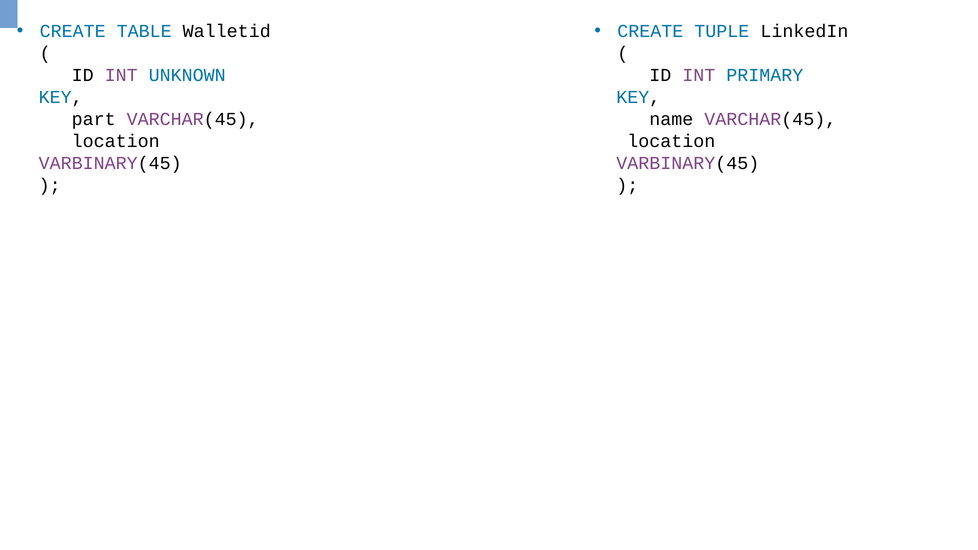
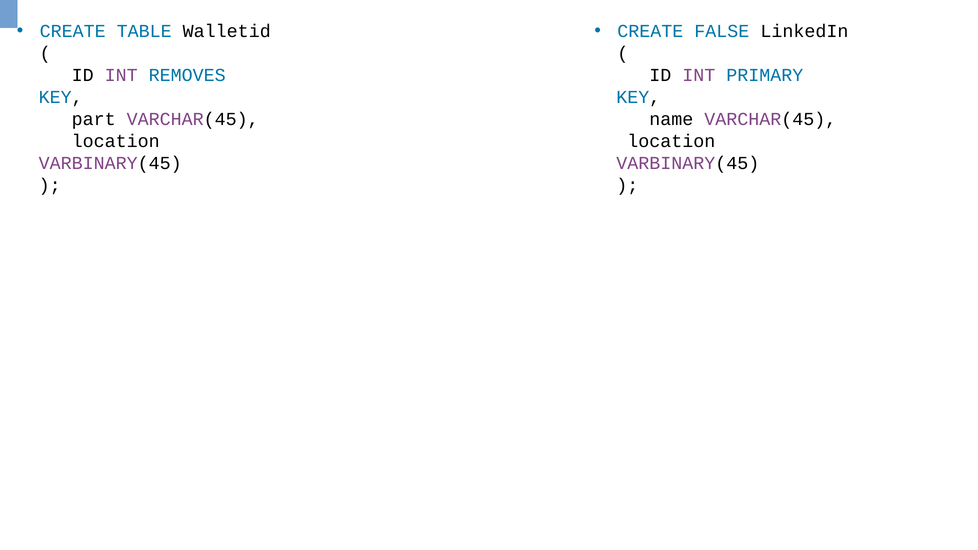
TUPLE: TUPLE -> FALSE
UNKNOWN: UNKNOWN -> REMOVES
